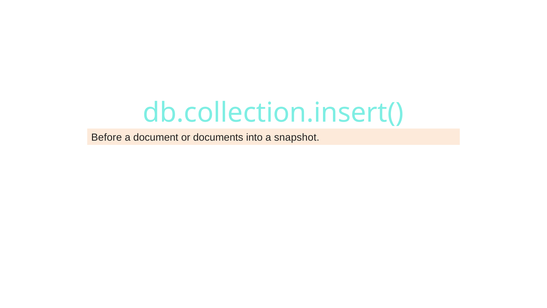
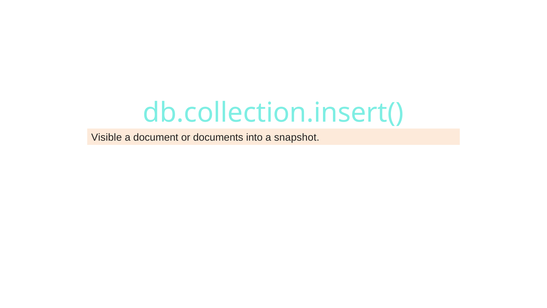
Before: Before -> Visible
